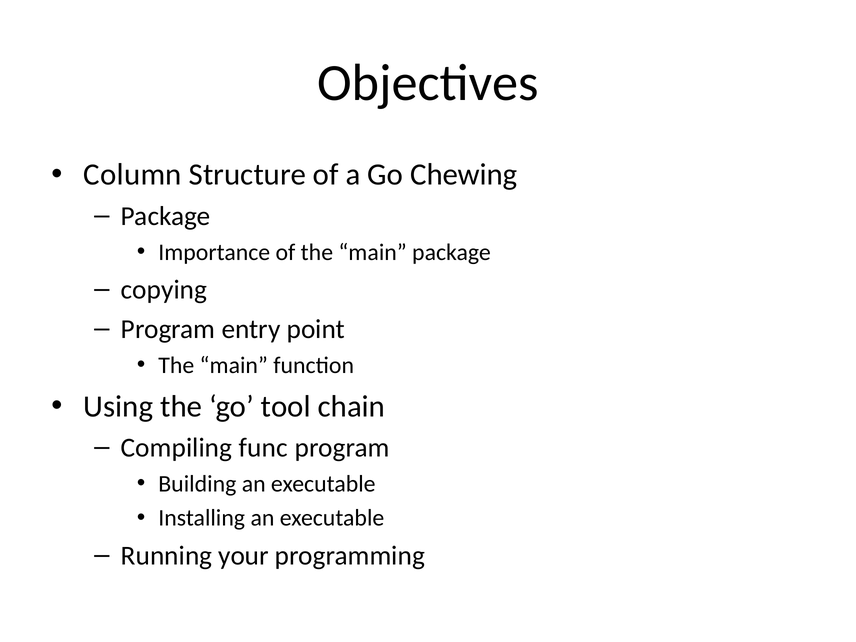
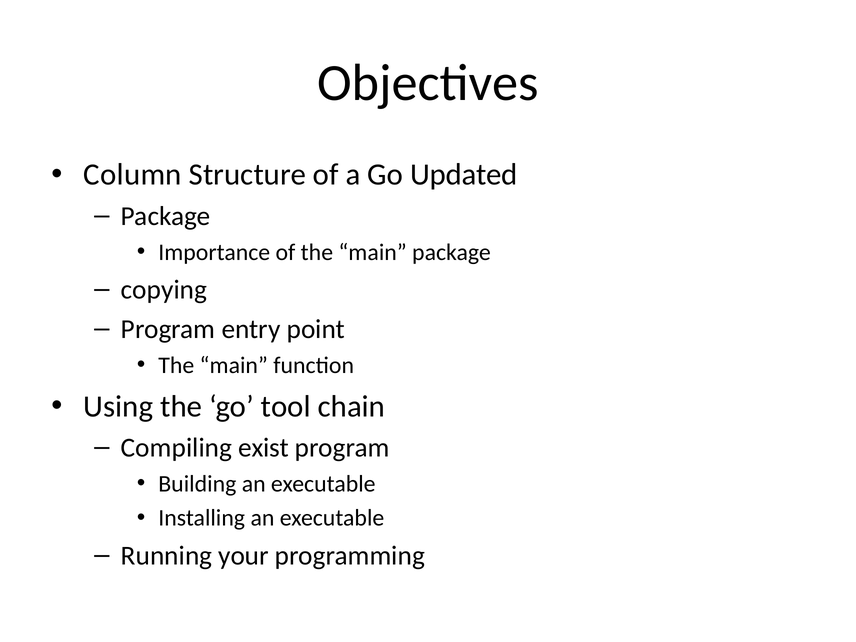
Chewing: Chewing -> Updated
func: func -> exist
